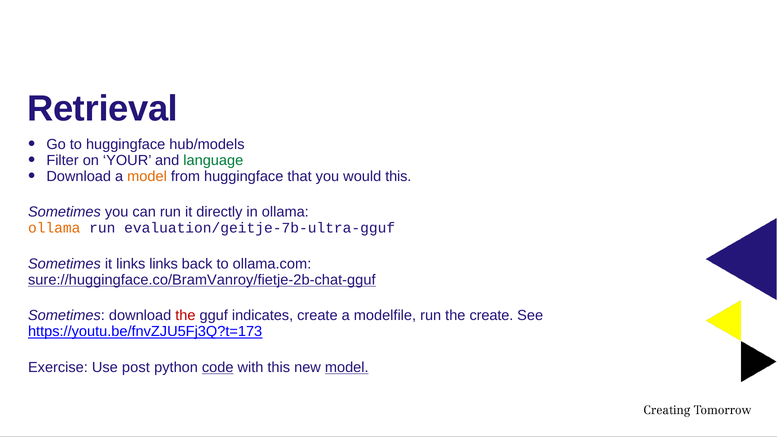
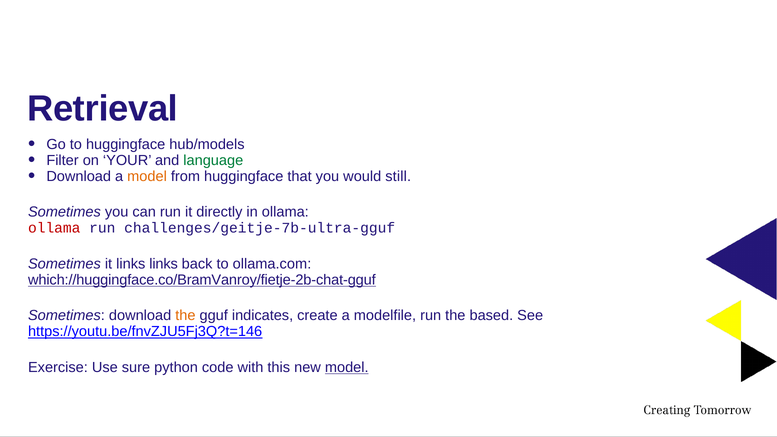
would this: this -> still
ollama at (54, 228) colour: orange -> red
evaluation/geitje-7b-ultra-gguf: evaluation/geitje-7b-ultra-gguf -> challenges/geitje-7b-ultra-gguf
sure://huggingface.co/BramVanroy/fietje-2b-chat-gguf: sure://huggingface.co/BramVanroy/fietje-2b-chat-gguf -> which://huggingface.co/BramVanroy/fietje-2b-chat-gguf
the at (185, 316) colour: red -> orange
the create: create -> based
https://youtu.be/fnvZJU5Fj3Q?t=173: https://youtu.be/fnvZJU5Fj3Q?t=173 -> https://youtu.be/fnvZJU5Fj3Q?t=146
post: post -> sure
code underline: present -> none
